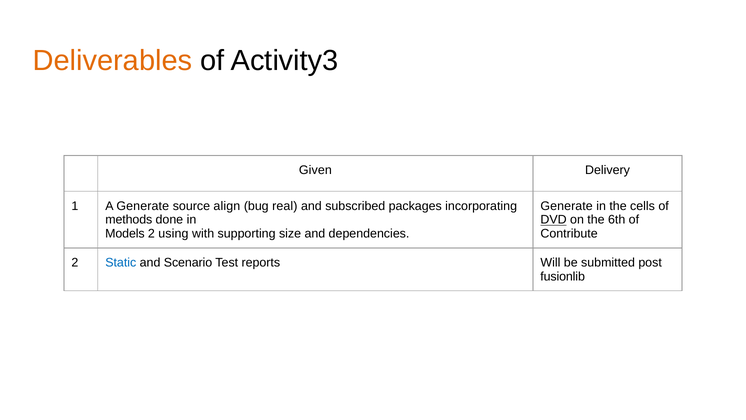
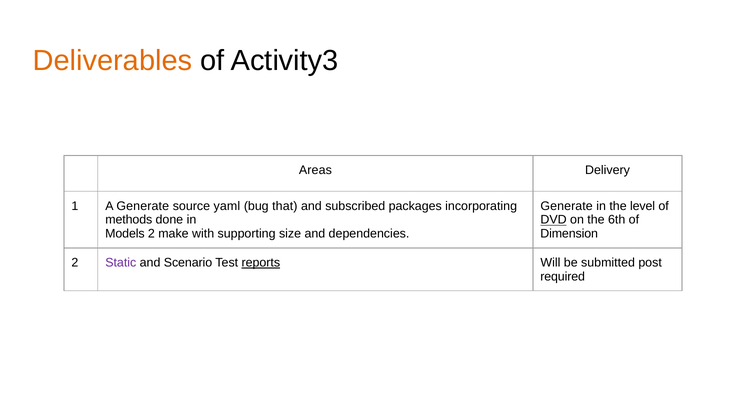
Given: Given -> Areas
align: align -> yaml
real: real -> that
cells: cells -> level
using: using -> make
Contribute: Contribute -> Dimension
Static colour: blue -> purple
reports underline: none -> present
fusionlib: fusionlib -> required
